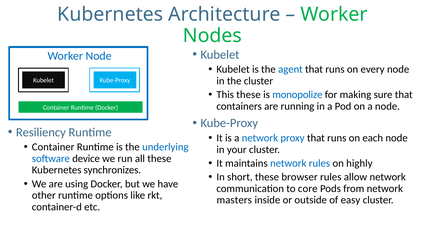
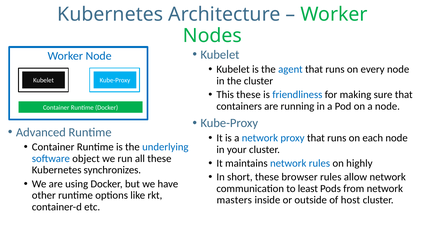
monopolize: monopolize -> friendliness
Resiliency: Resiliency -> Advanced
device: device -> object
core: core -> least
easy: easy -> host
